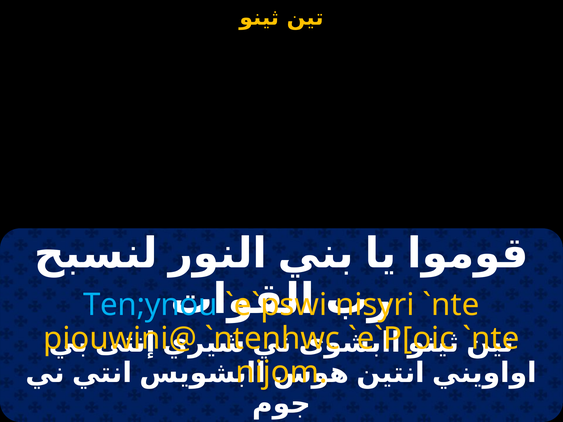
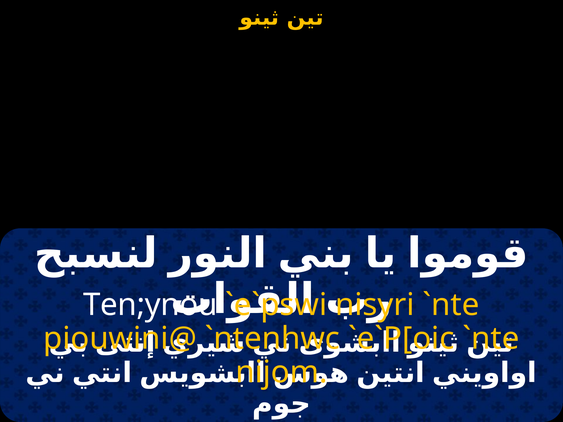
Ten;ynou colour: light blue -> white
